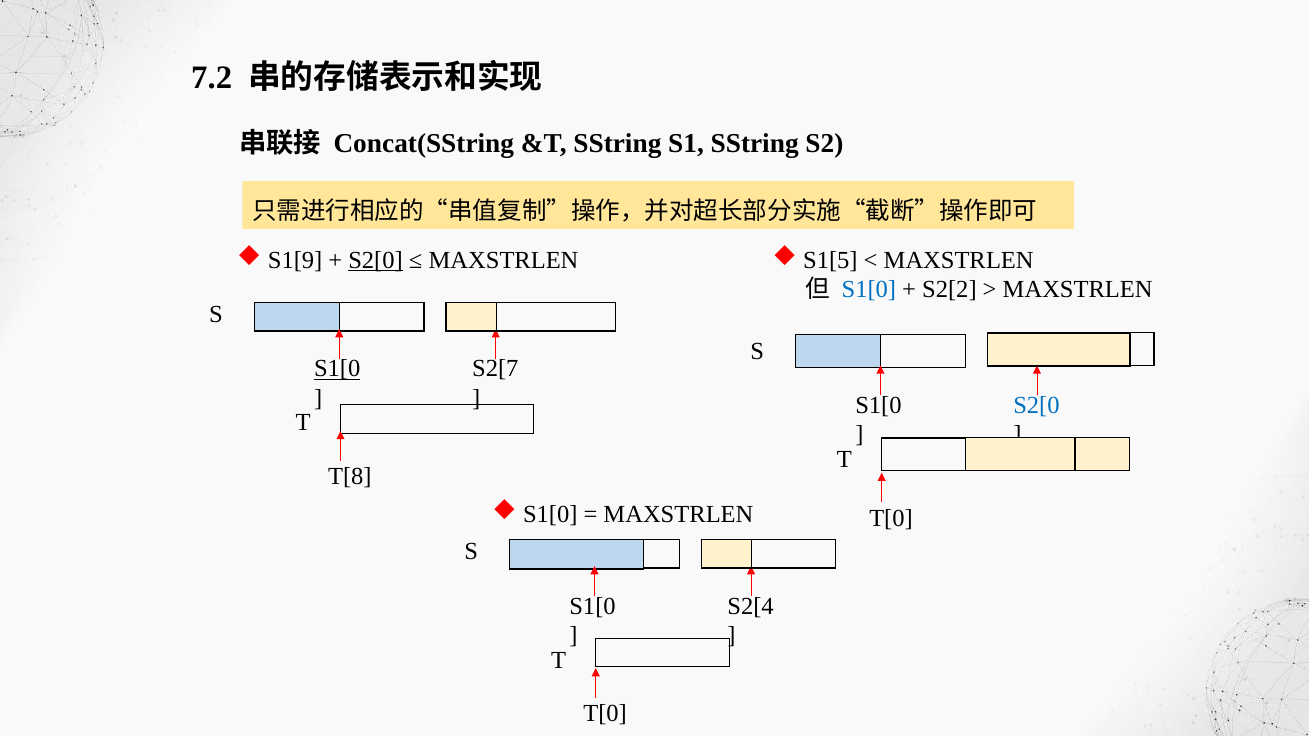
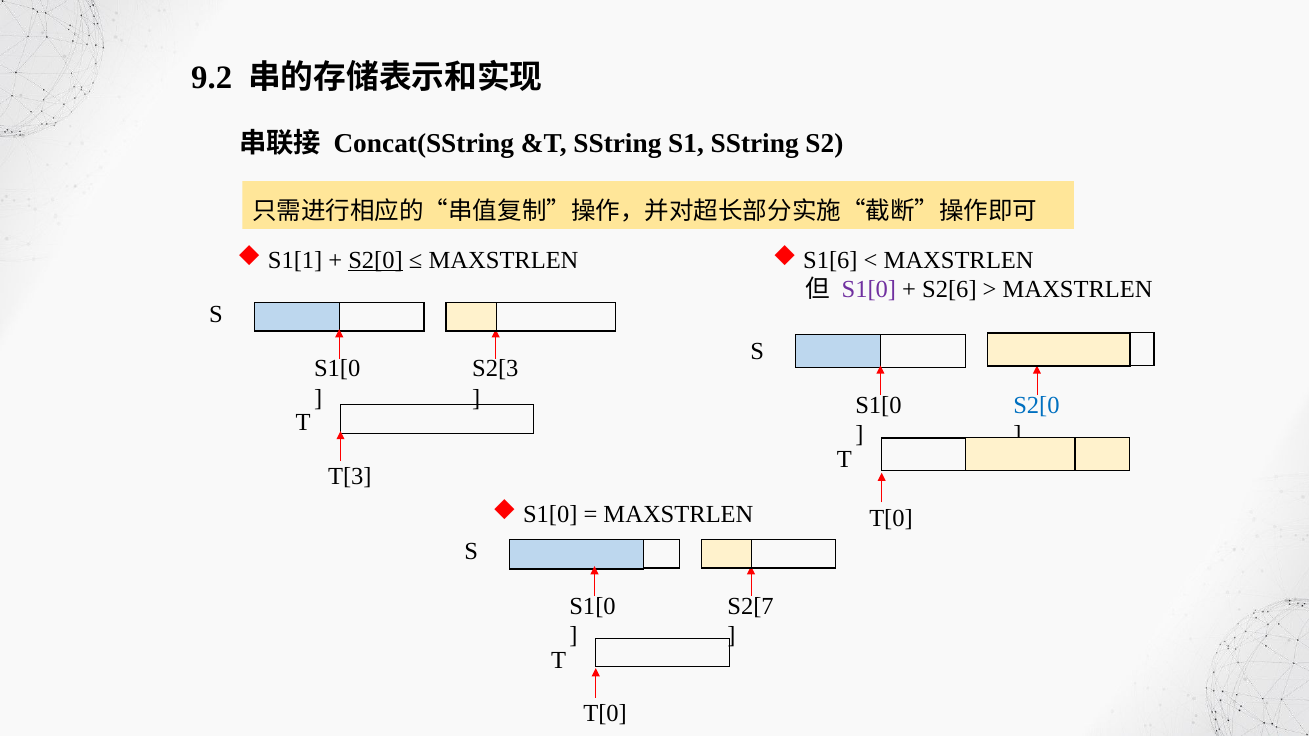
7.2: 7.2 -> 9.2
S1[9: S1[9 -> S1[1
S1[5: S1[5 -> S1[6
S1[0 at (869, 290) colour: blue -> purple
S2[2: S2[2 -> S2[6
S1[0 at (337, 369) underline: present -> none
S2[7: S2[7 -> S2[3
T[8: T[8 -> T[3
S2[4: S2[4 -> S2[7
